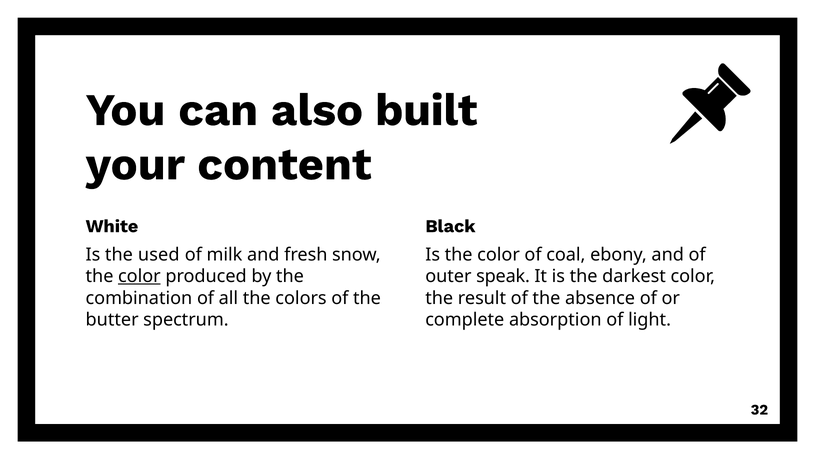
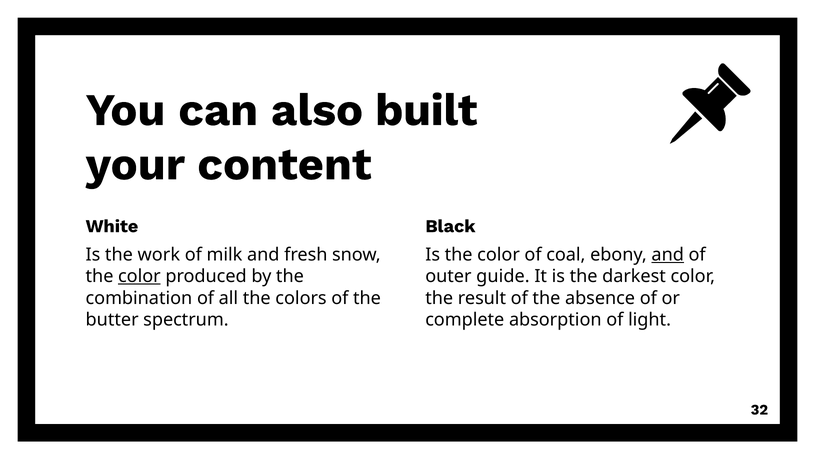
used: used -> work
and at (668, 255) underline: none -> present
speak: speak -> guide
